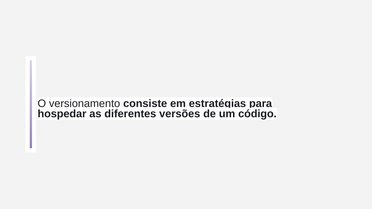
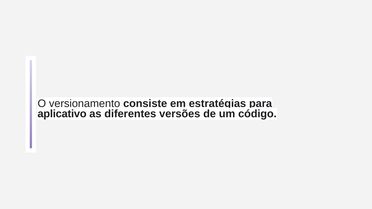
hospedar: hospedar -> aplicativo
